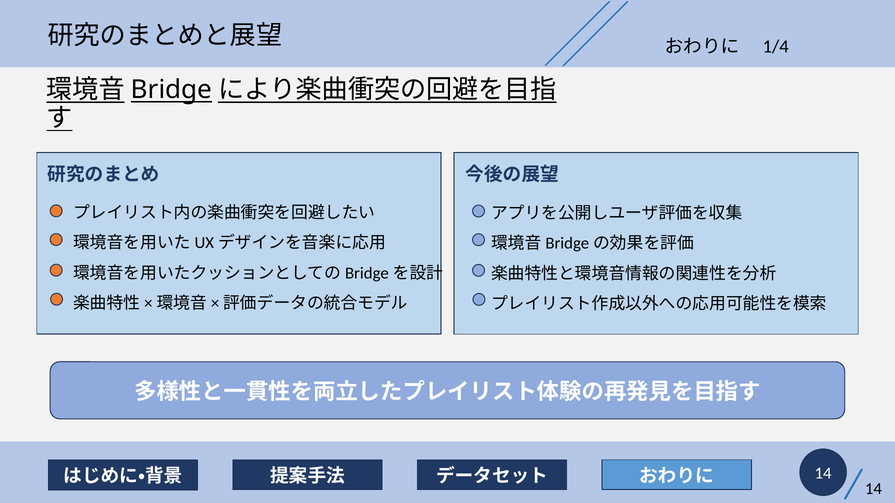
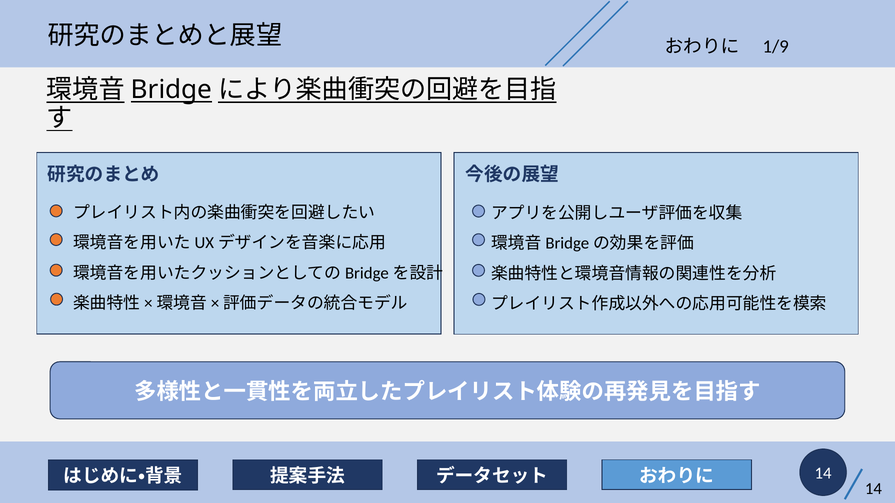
1/4: 1/4 -> 1/9
